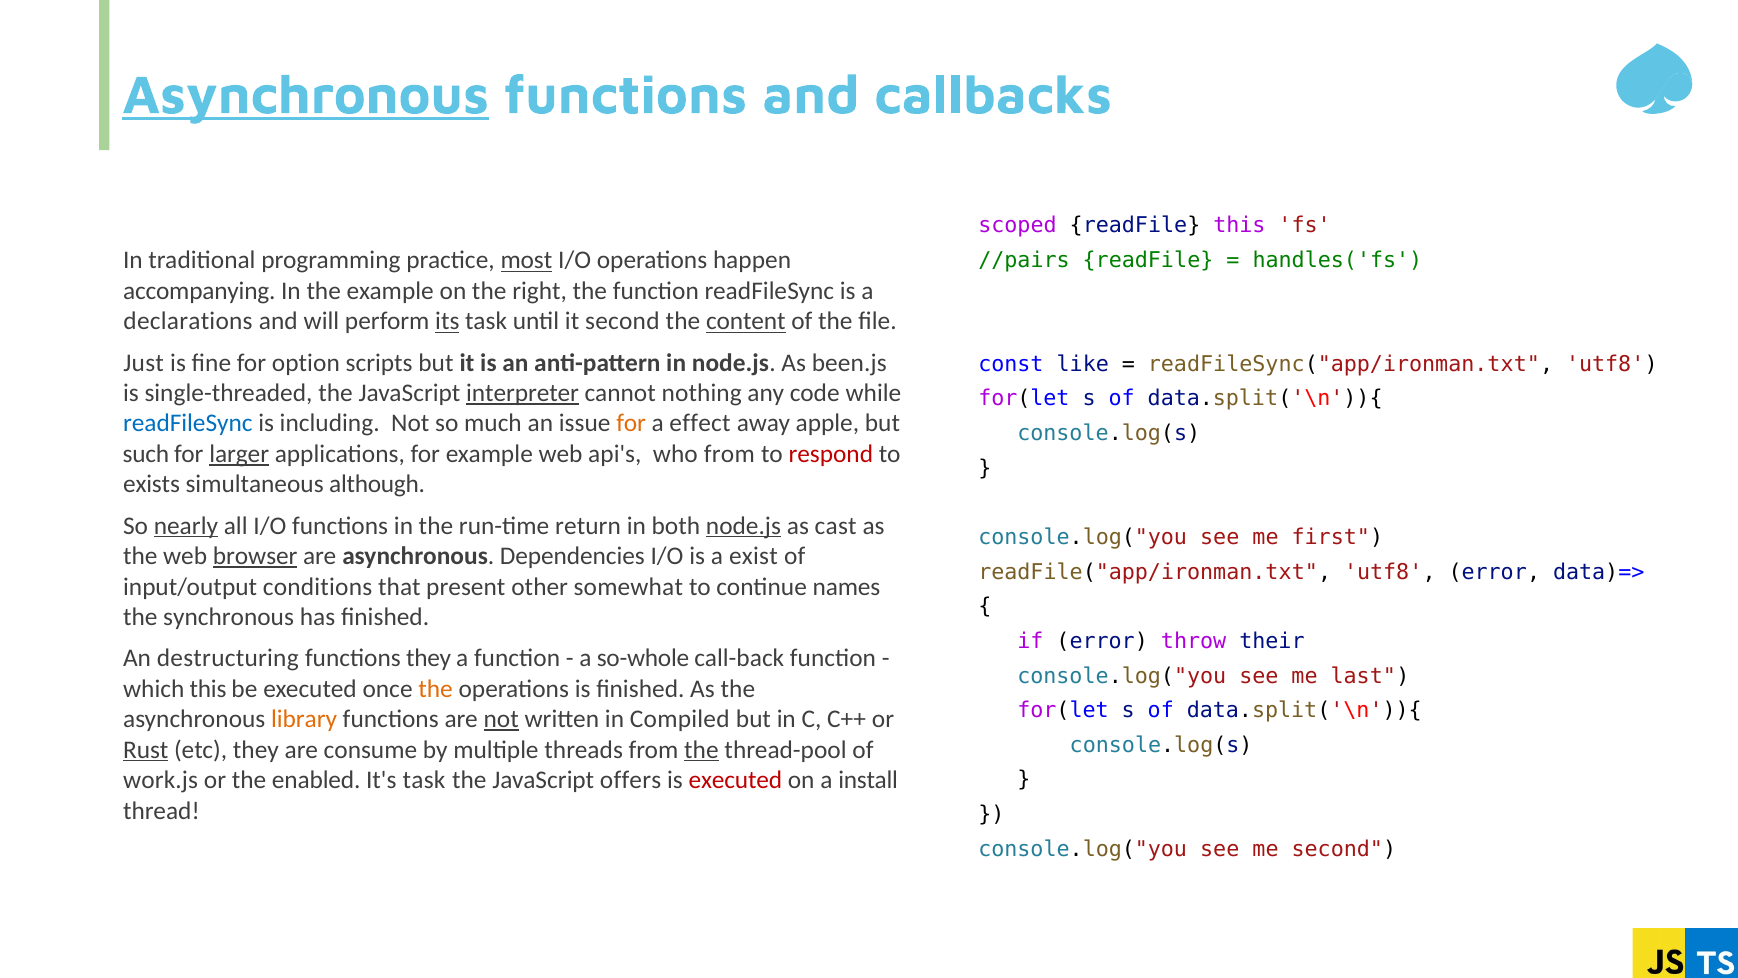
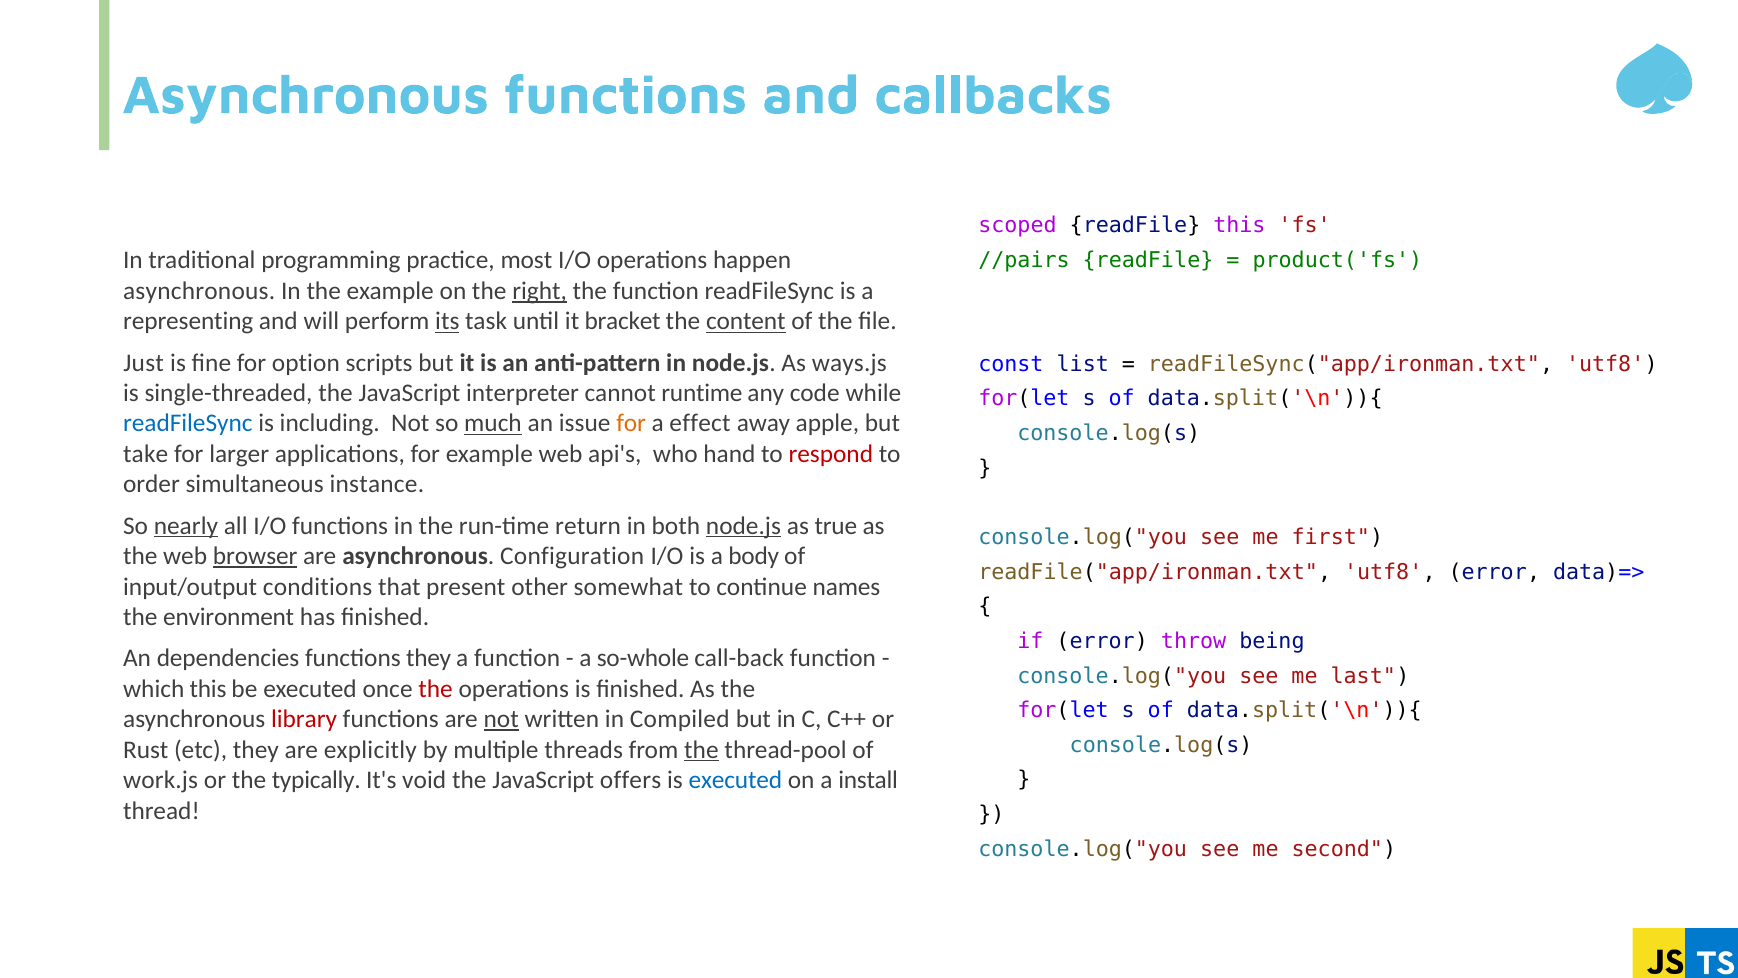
Asynchronous at (306, 95) underline: present -> none
most underline: present -> none
handles('fs: handles('fs -> product('fs
accompanying at (199, 291): accompanying -> asynchronous
right underline: none -> present
declarations: declarations -> representing
it second: second -> bracket
been.js: been.js -> ways.js
like: like -> list
interpreter underline: present -> none
nothing: nothing -> runtime
much underline: none -> present
such: such -> take
larger underline: present -> none
who from: from -> hand
exists: exists -> order
although: although -> instance
cast: cast -> true
Dependencies: Dependencies -> Configuration
exist: exist -> body
synchronous: synchronous -> environment
their: their -> being
destructuring: destructuring -> dependencies
the at (436, 689) colour: orange -> red
library colour: orange -> red
Rust underline: present -> none
consume: consume -> explicitly
enabled: enabled -> typically
It's task: task -> void
executed at (735, 780) colour: red -> blue
